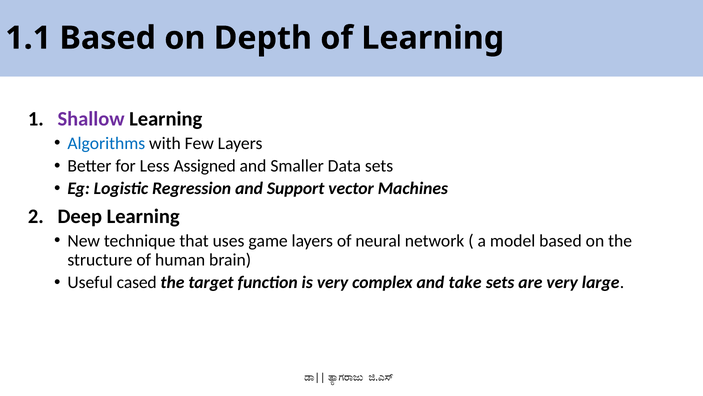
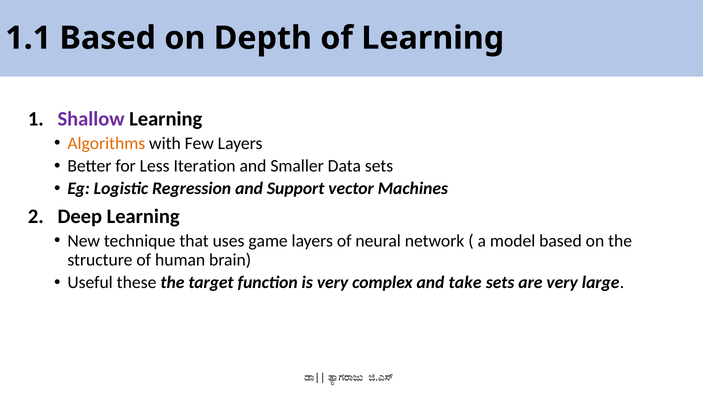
Algorithms colour: blue -> orange
Assigned: Assigned -> Iteration
cased: cased -> these
